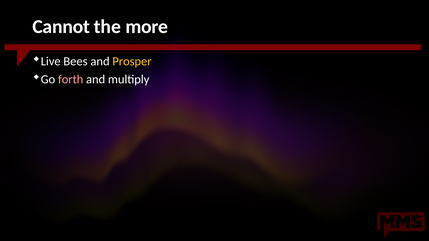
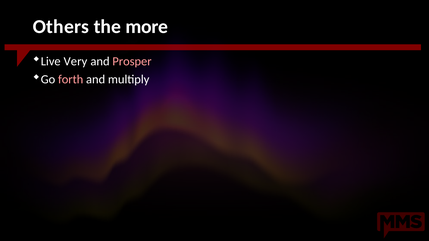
Cannot: Cannot -> Others
Bees: Bees -> Very
Prosper colour: yellow -> pink
